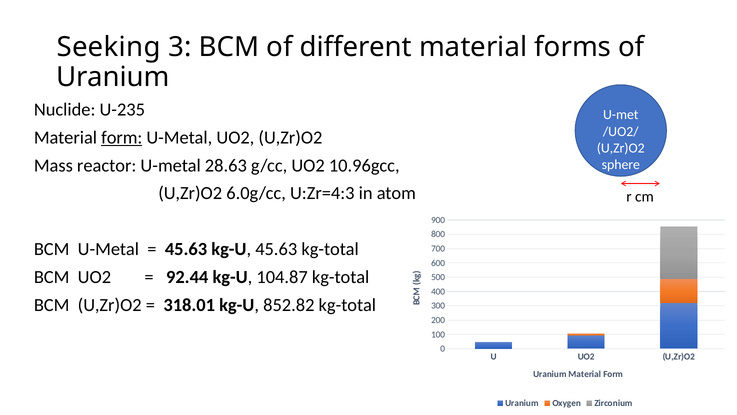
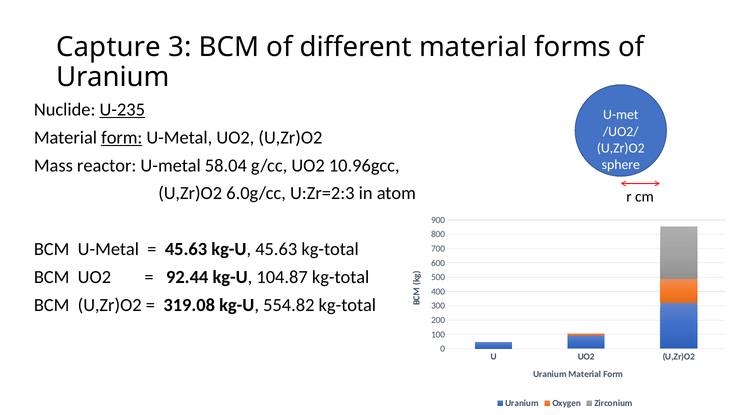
Seeking: Seeking -> Capture
U-235 underline: none -> present
28.63: 28.63 -> 58.04
U:Zr=4:3: U:Zr=4:3 -> U:Zr=2:3
318.01: 318.01 -> 319.08
852.82: 852.82 -> 554.82
